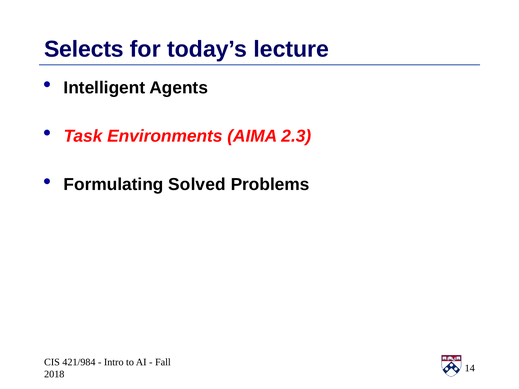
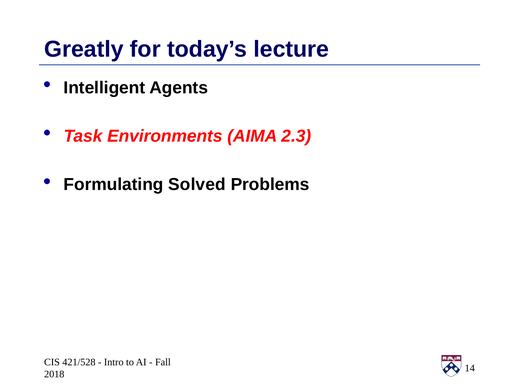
Selects: Selects -> Greatly
421/984: 421/984 -> 421/528
